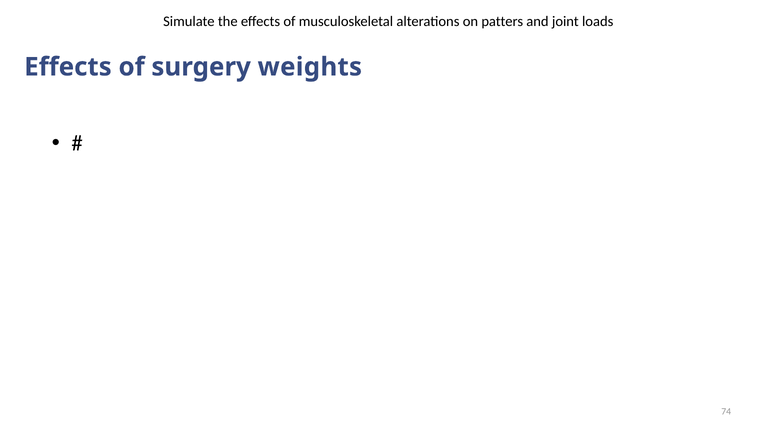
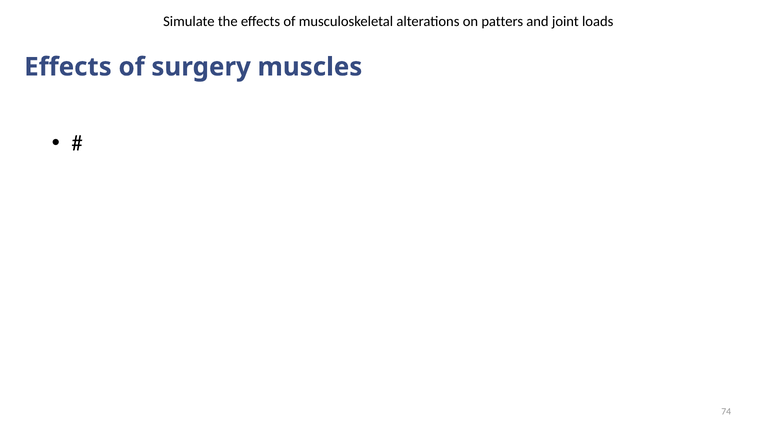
weights: weights -> muscles
